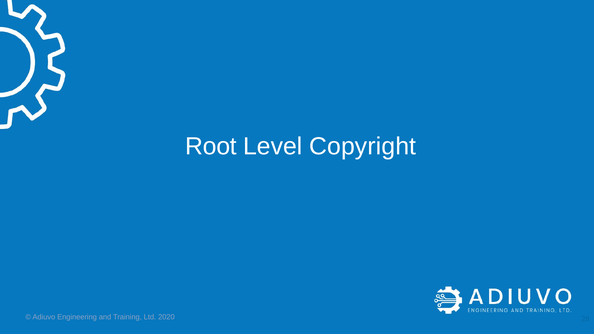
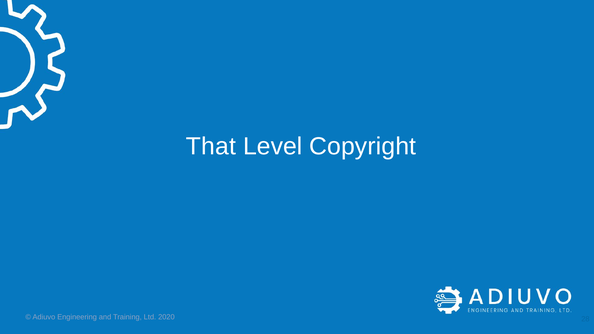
Root: Root -> That
